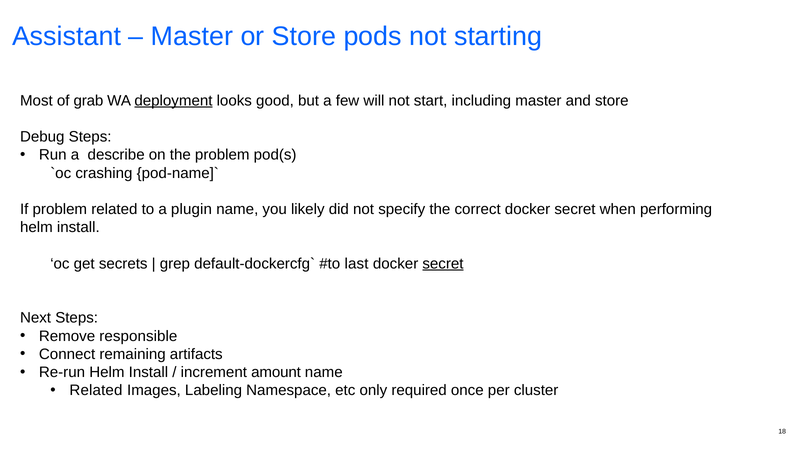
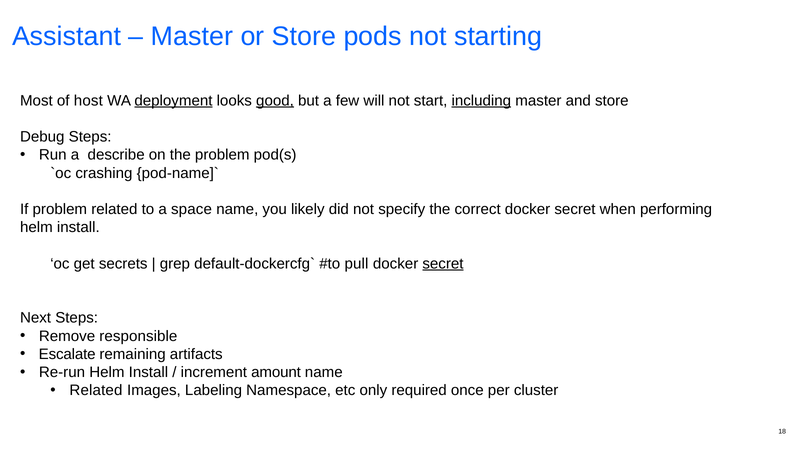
grab: grab -> host
good underline: none -> present
including underline: none -> present
plugin: plugin -> space
last: last -> pull
Connect: Connect -> Escalate
